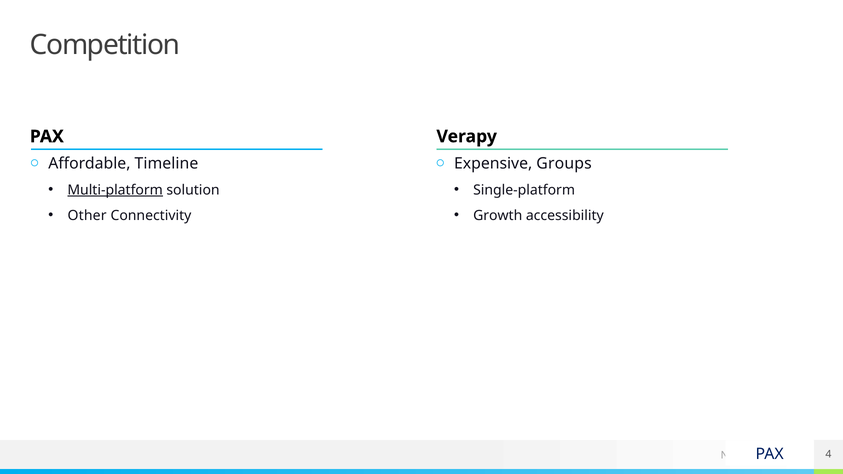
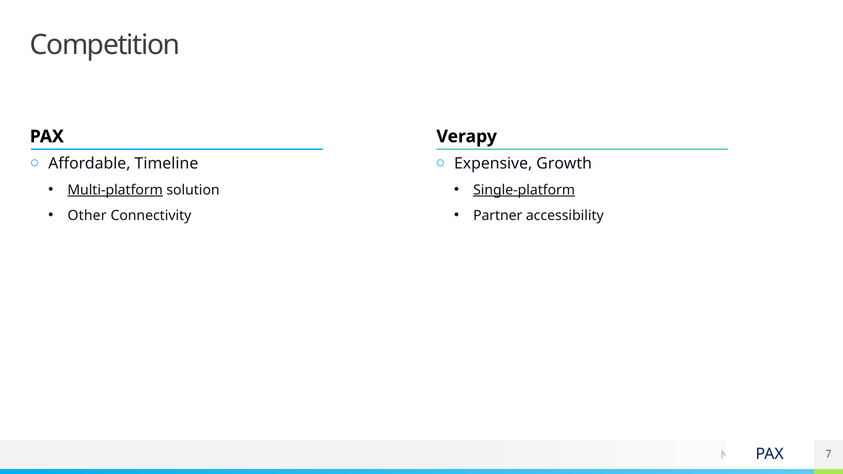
Groups: Groups -> Growth
Single-platform underline: none -> present
Growth: Growth -> Partner
4: 4 -> 7
